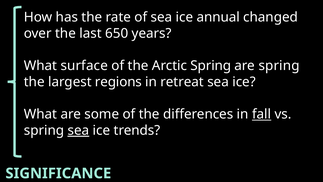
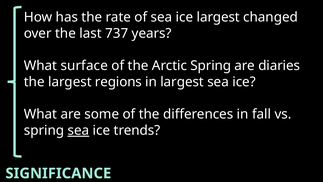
ice annual: annual -> largest
650: 650 -> 737
are spring: spring -> diaries
in retreat: retreat -> largest
fall underline: present -> none
